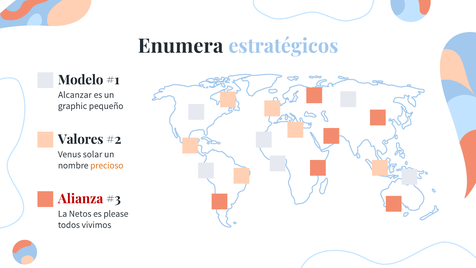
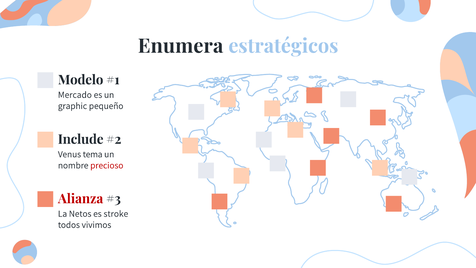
Alcanzar: Alcanzar -> Mercado
Valores: Valores -> Include
solar: solar -> tema
precioso colour: orange -> red
please: please -> stroke
